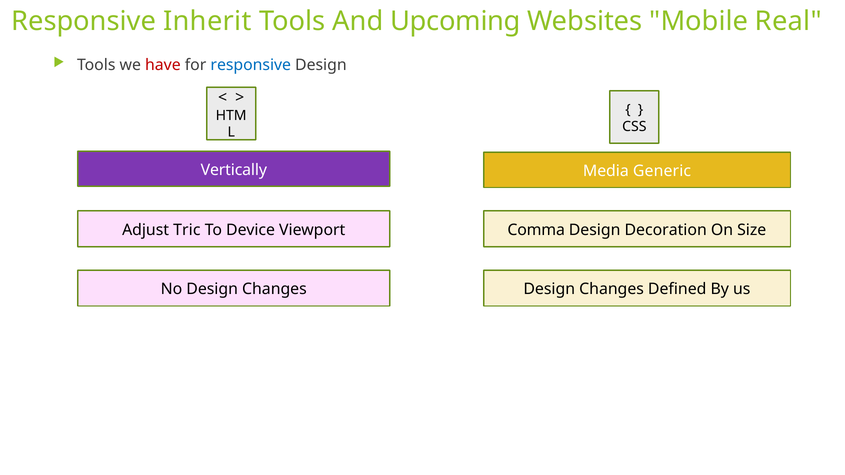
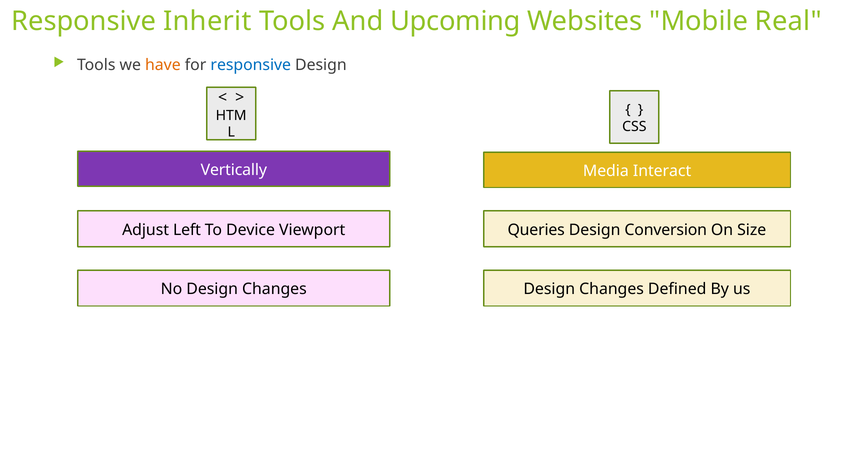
have colour: red -> orange
Generic: Generic -> Interact
Tric: Tric -> Left
Comma: Comma -> Queries
Decoration: Decoration -> Conversion
